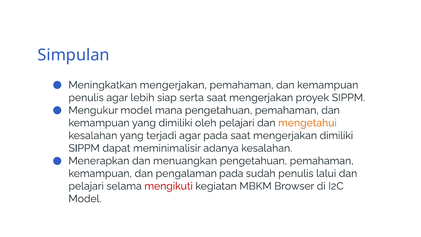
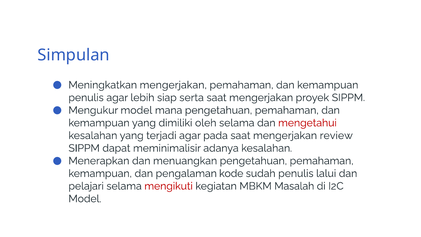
oleh pelajari: pelajari -> selama
mengetahui colour: orange -> red
mengerjakan dimiliki: dimiliki -> review
pengalaman pada: pada -> kode
Browser: Browser -> Masalah
